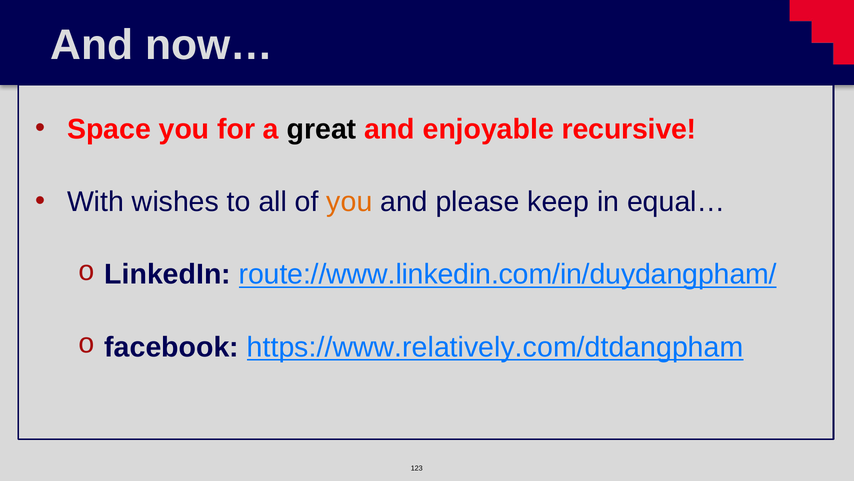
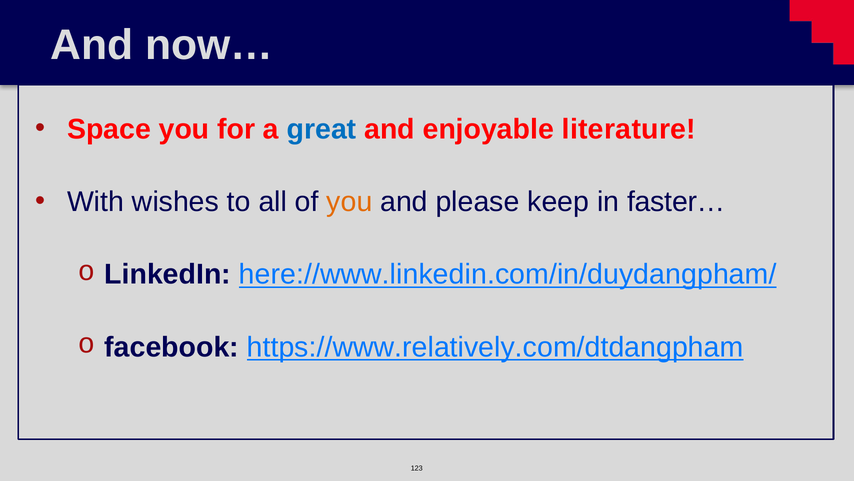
great colour: black -> blue
recursive: recursive -> literature
equal…: equal… -> faster…
route://www.linkedin.com/in/duydangpham/: route://www.linkedin.com/in/duydangpham/ -> here://www.linkedin.com/in/duydangpham/
